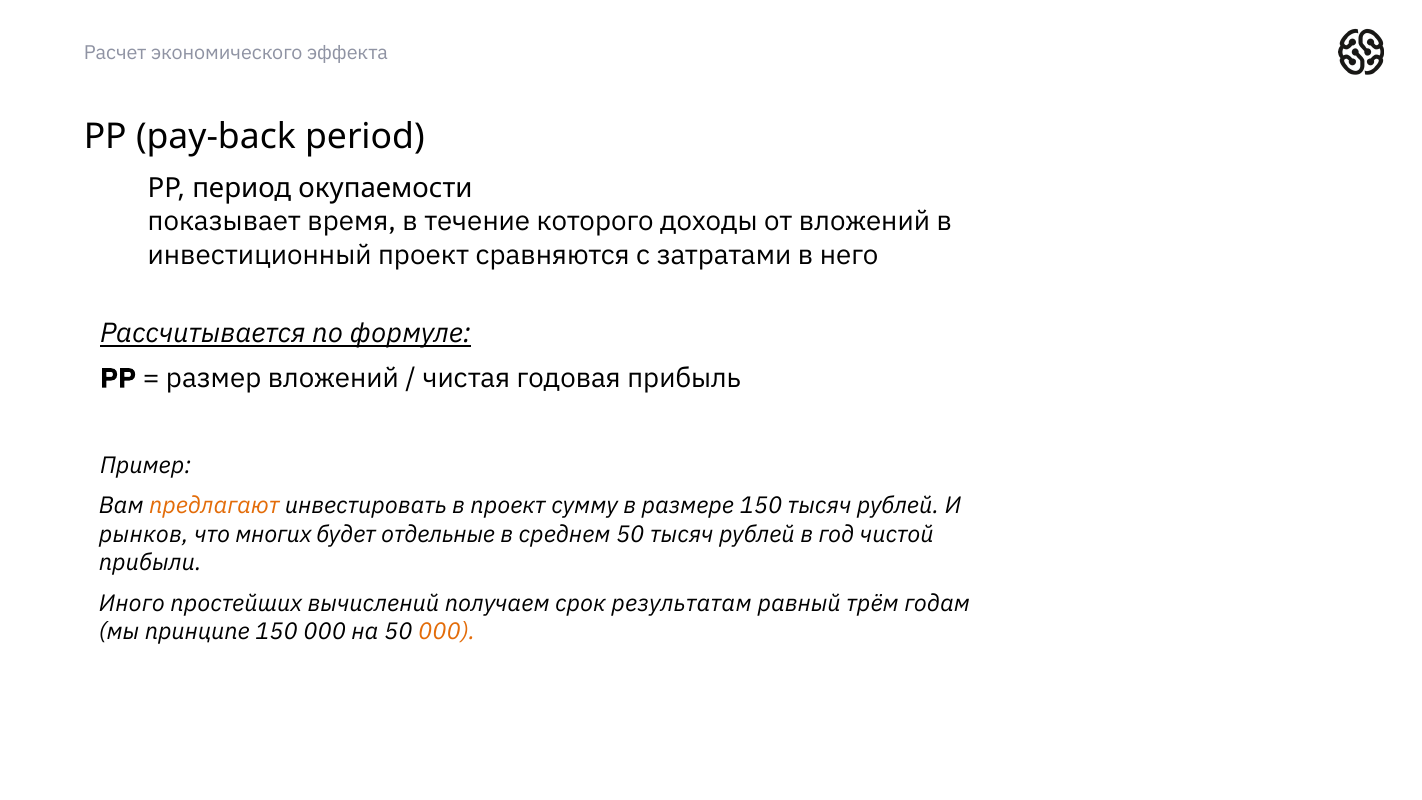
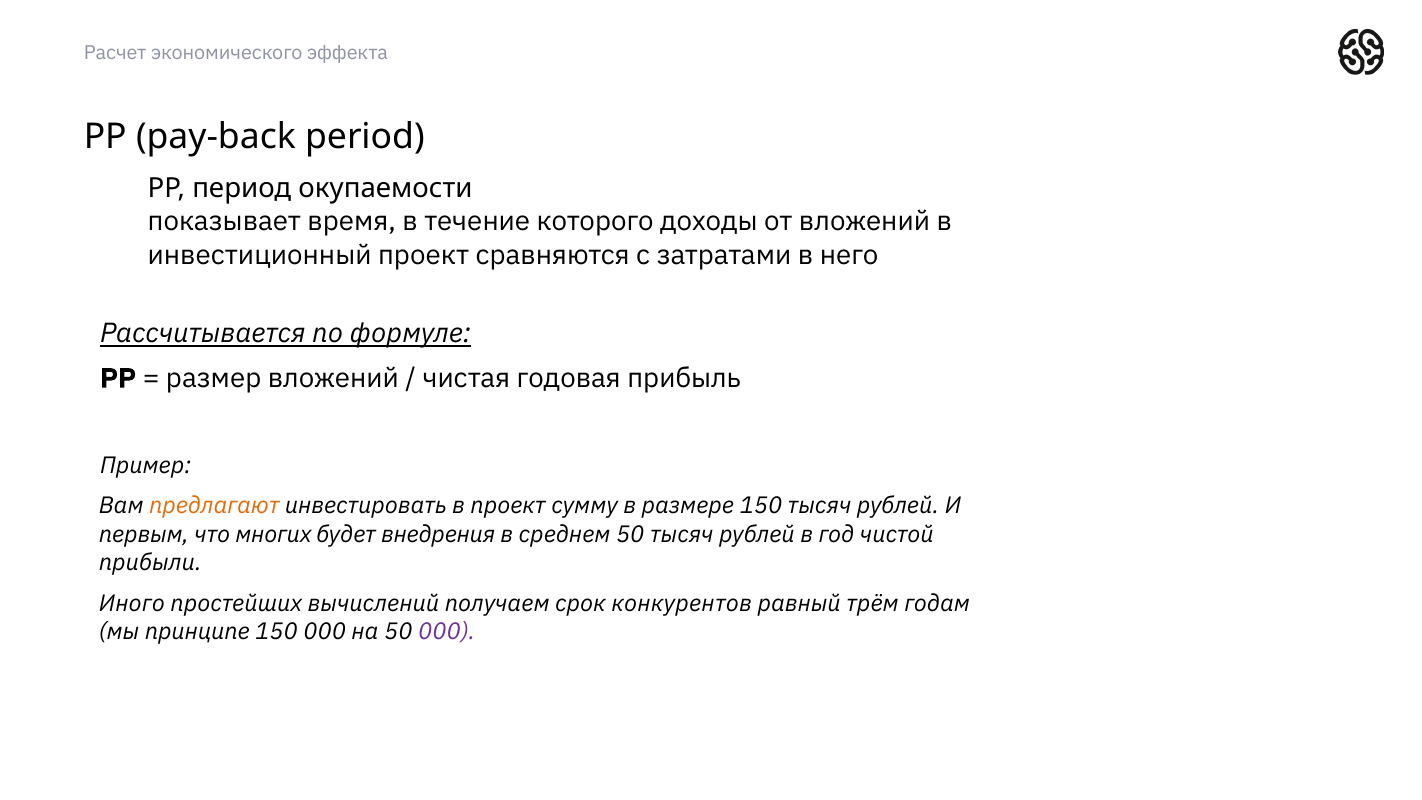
рынков: рынков -> первым
отдельные: отдельные -> внедрения
результатам: результатам -> конкурентов
000 at (447, 632) colour: orange -> purple
